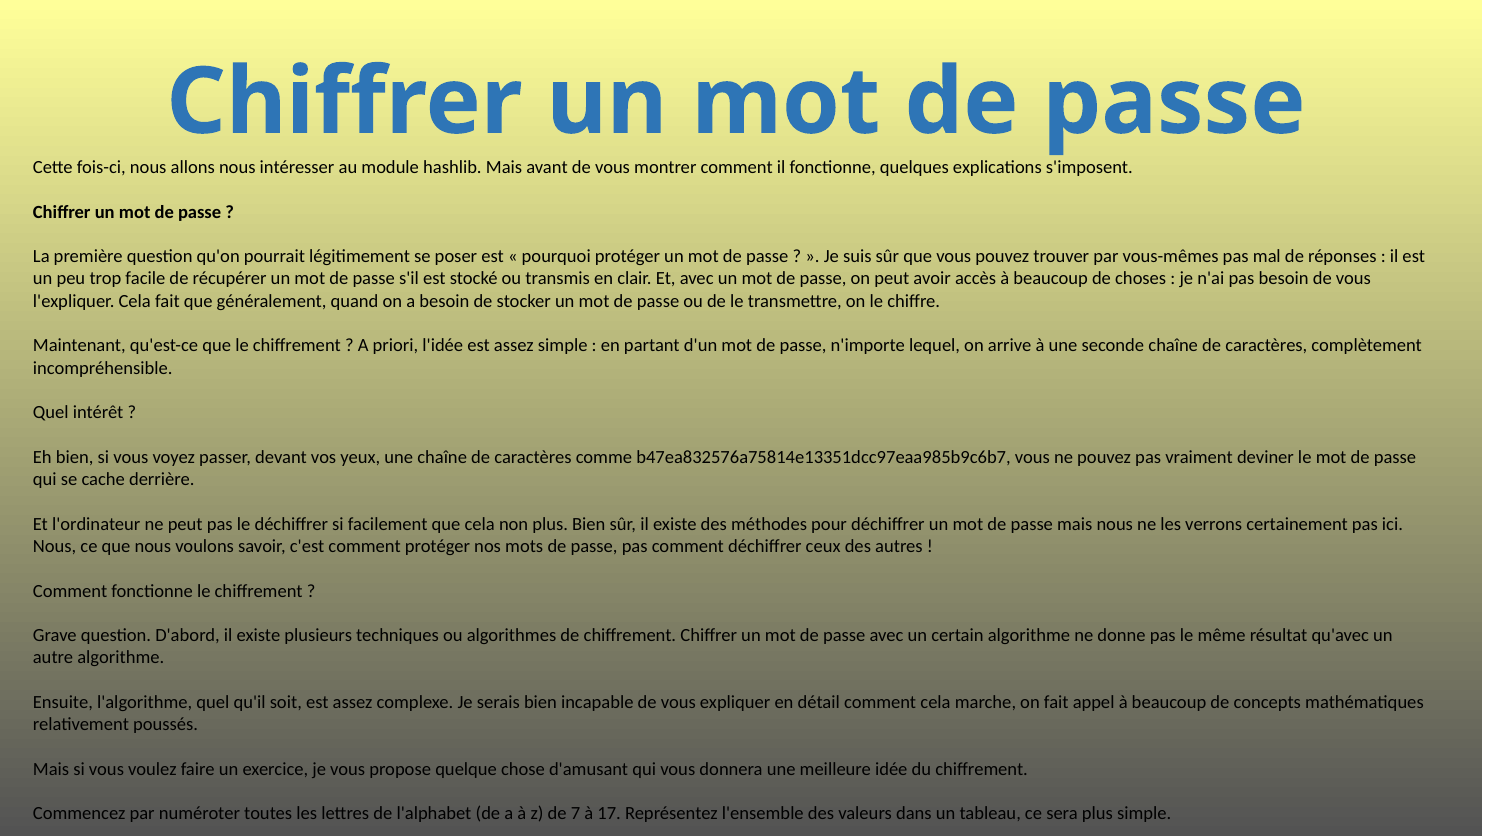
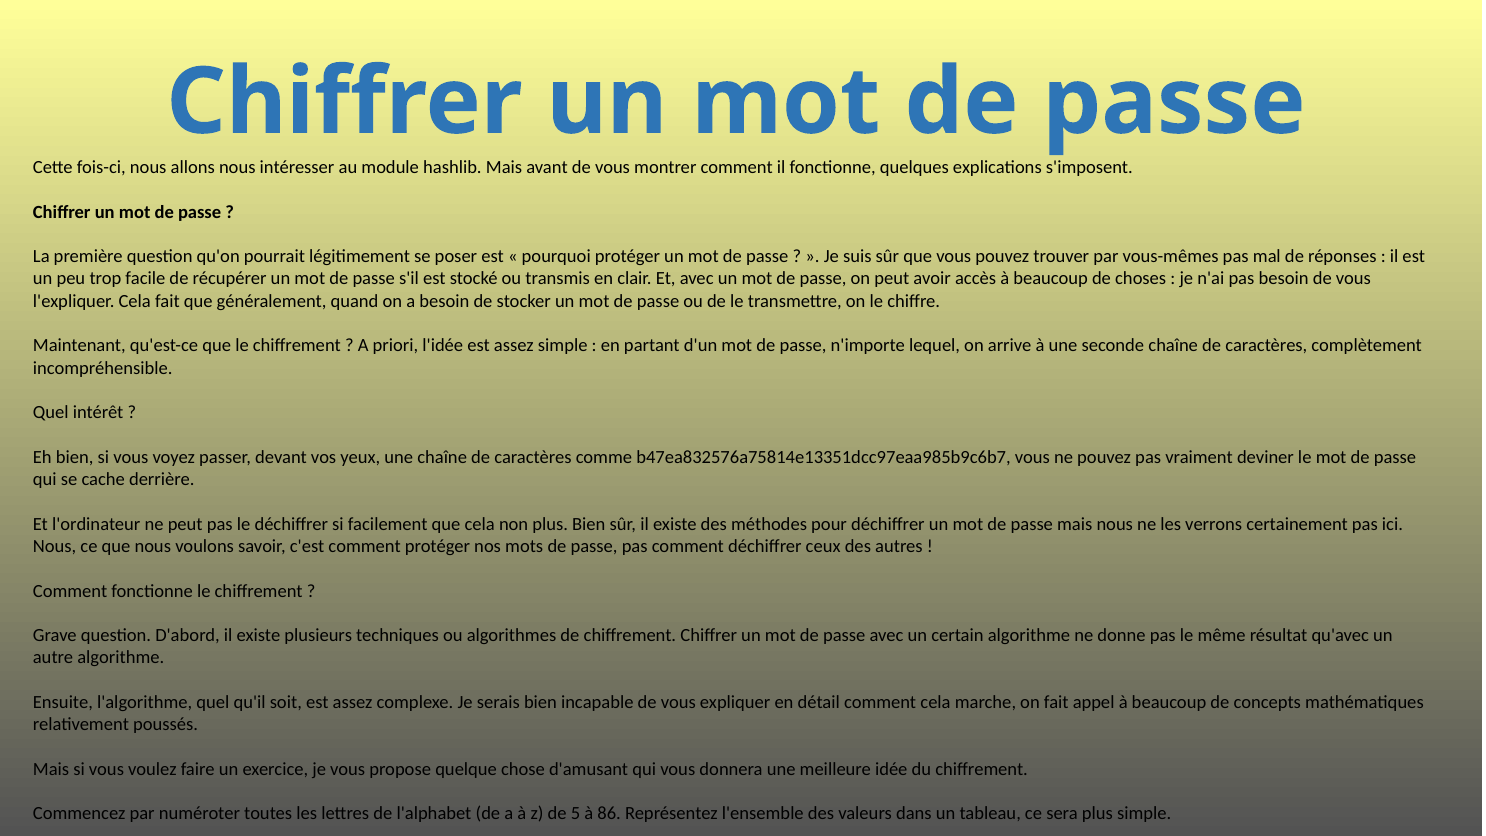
7: 7 -> 5
17: 17 -> 86
